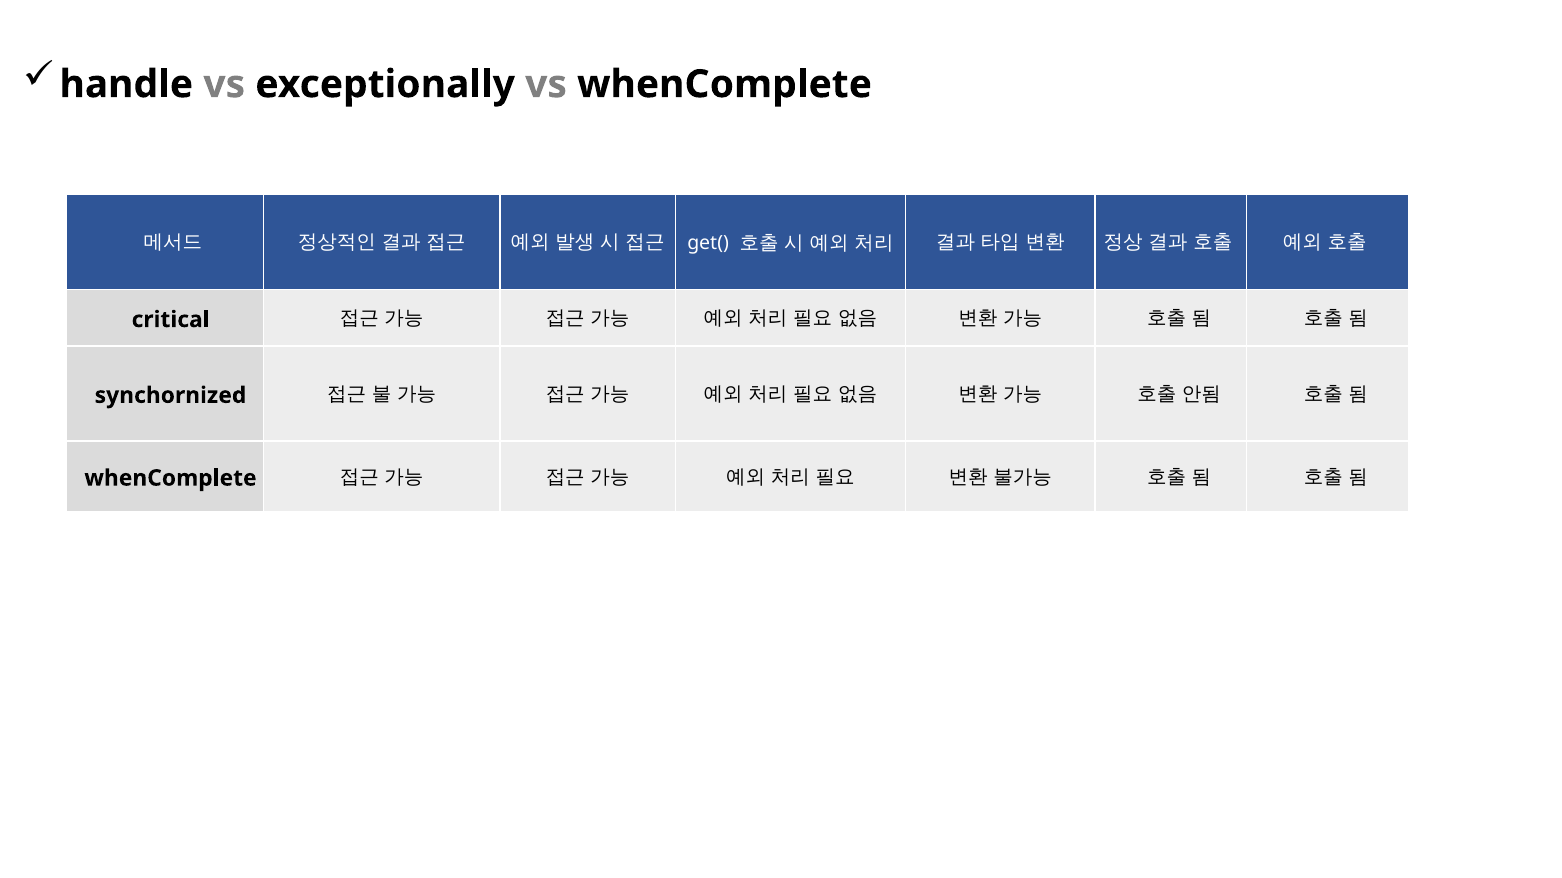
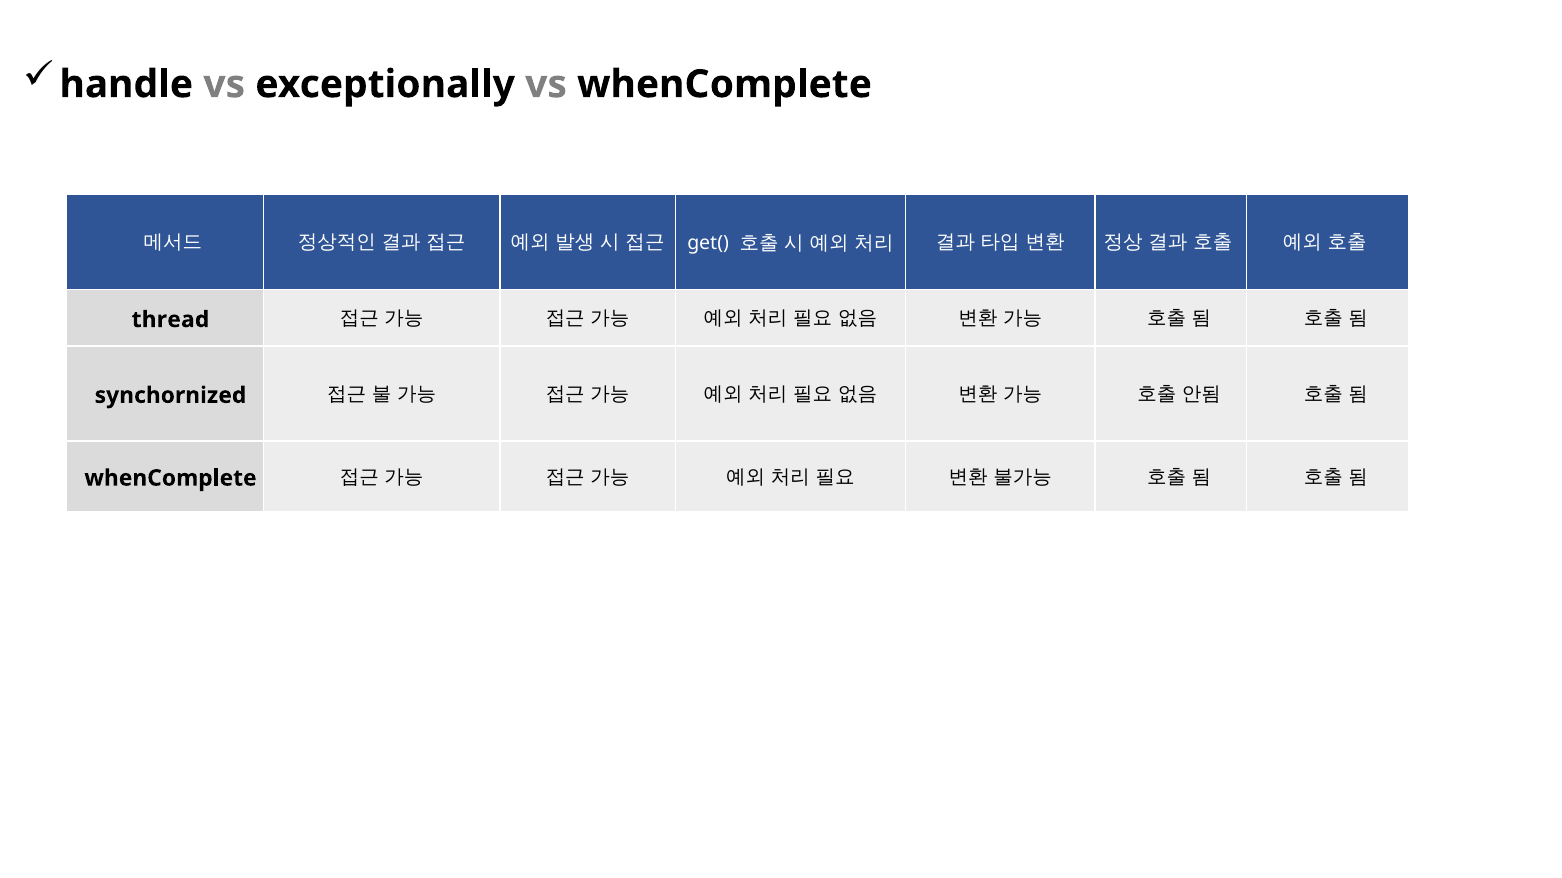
critical: critical -> thread
